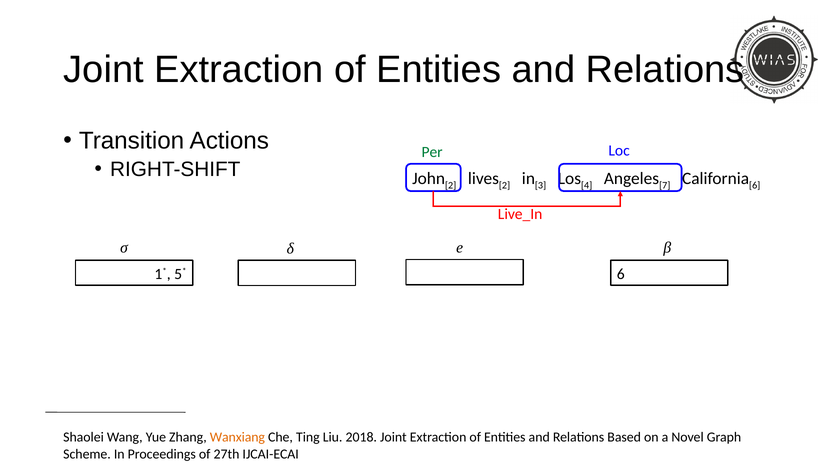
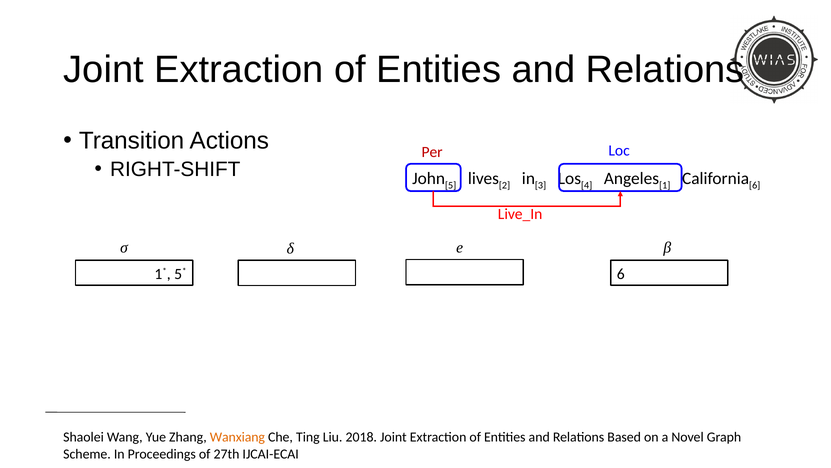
Per colour: green -> red
2 at (451, 185): 2 -> 5
7: 7 -> 1
